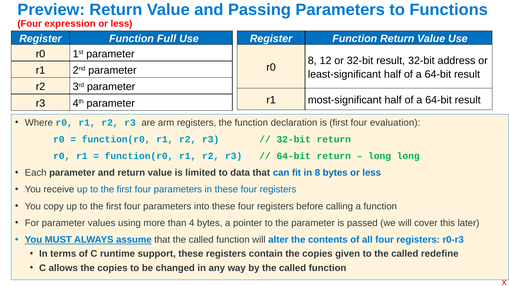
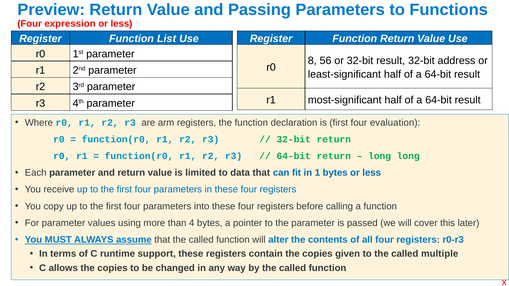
Full: Full -> List
12: 12 -> 56
in 8: 8 -> 1
redefine: redefine -> multiple
